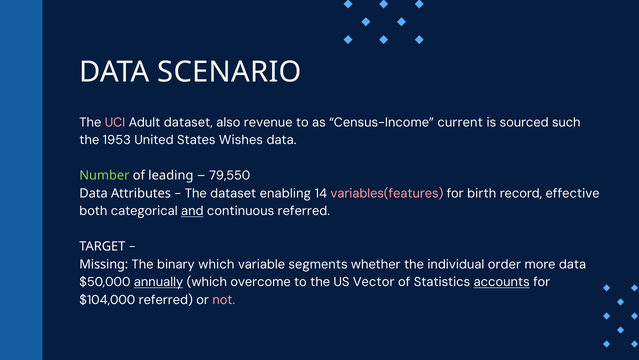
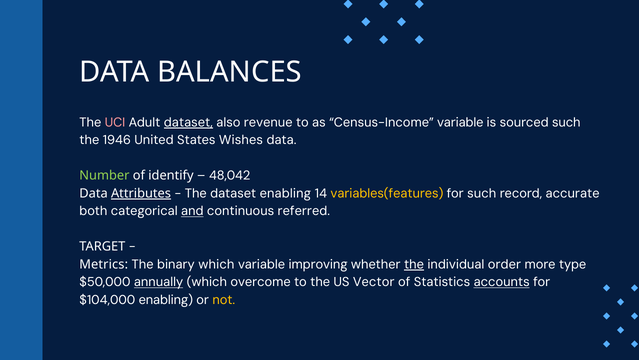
SCENARIO: SCENARIO -> BALANCES
dataset at (188, 122) underline: none -> present
Census-Income current: current -> variable
1953: 1953 -> 1946
leading: leading -> identify
79,550: 79,550 -> 48,042
Attributes underline: none -> present
variables(features colour: pink -> yellow
for birth: birth -> such
effective: effective -> accurate
Missing: Missing -> Metrics
segments: segments -> improving
the at (414, 264) underline: none -> present
more data: data -> type
$104,000 referred: referred -> enabling
not colour: pink -> yellow
